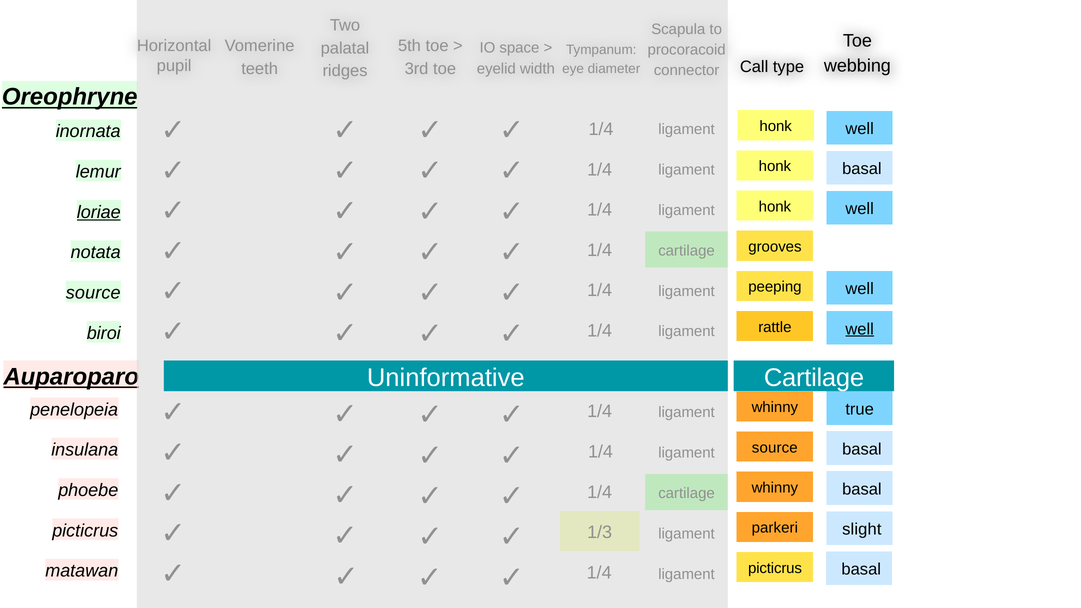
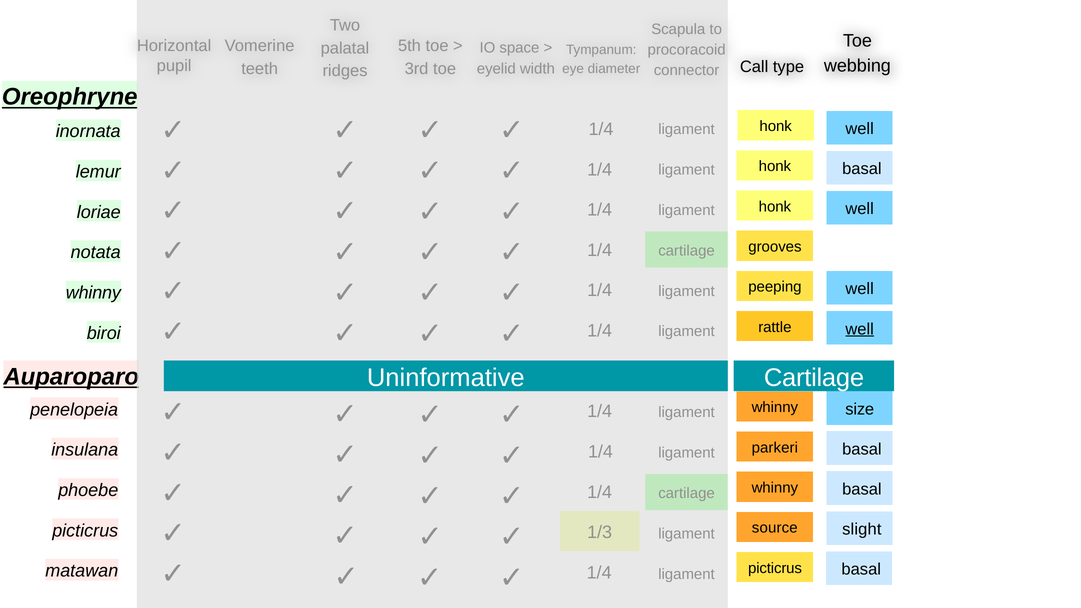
loriae underline: present -> none
source at (93, 293): source -> whinny
true: true -> size
source at (775, 448): source -> parkeri
parkeri: parkeri -> source
